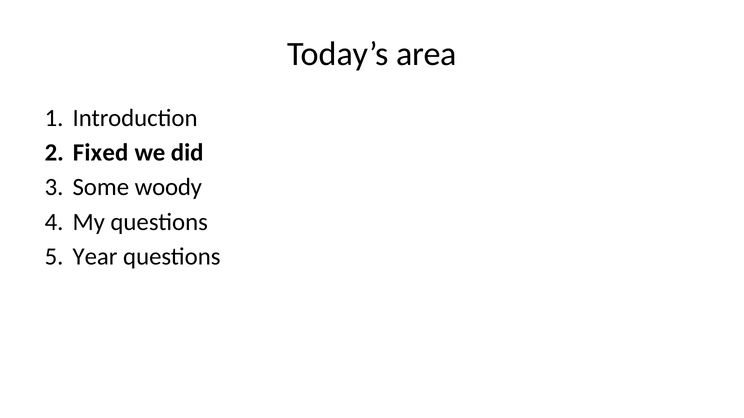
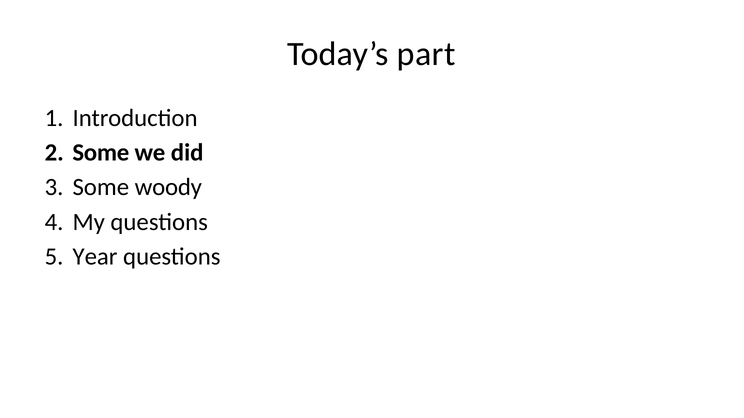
area: area -> part
Fixed at (101, 153): Fixed -> Some
